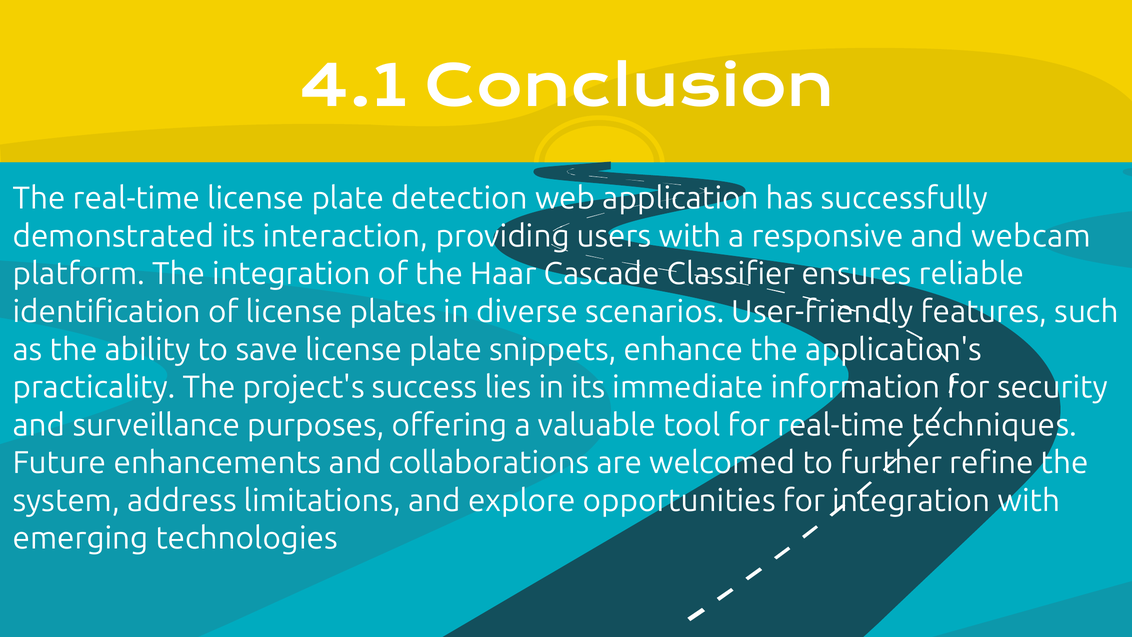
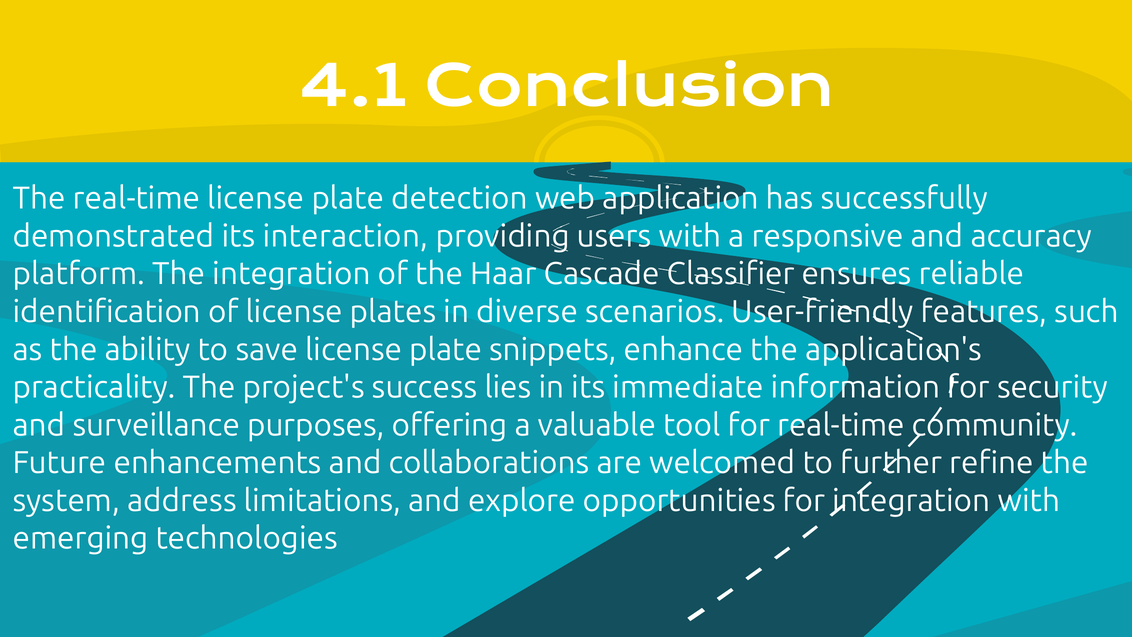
webcam: webcam -> accuracy
techniques: techniques -> community
